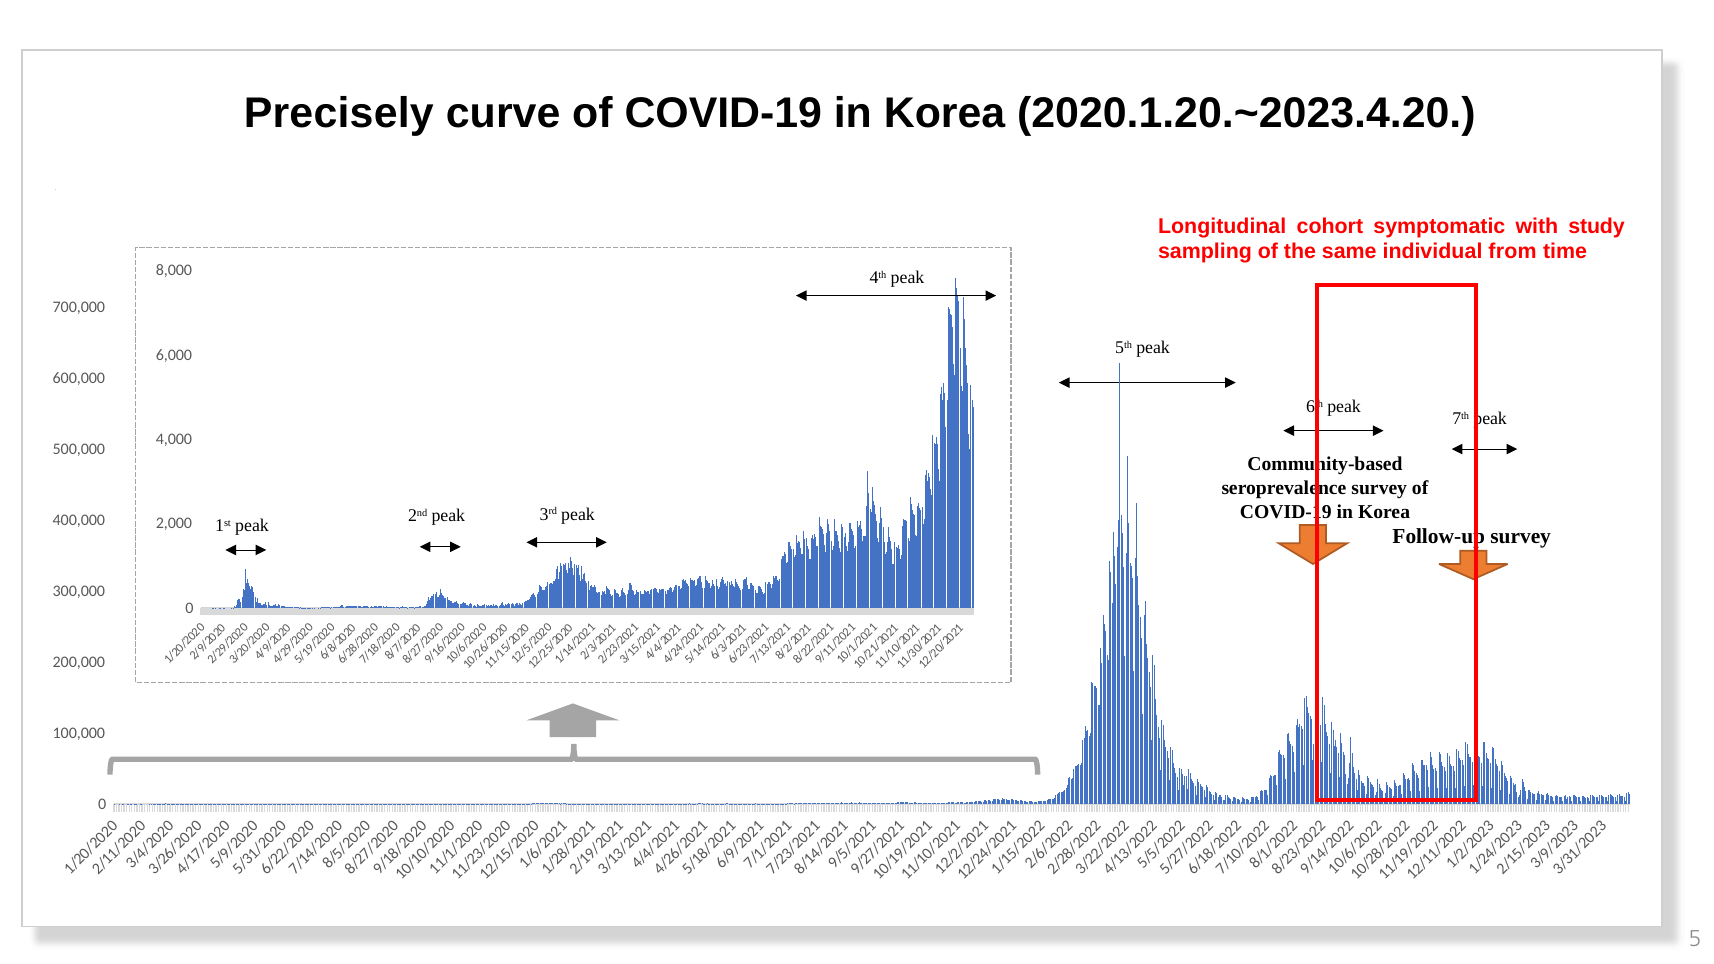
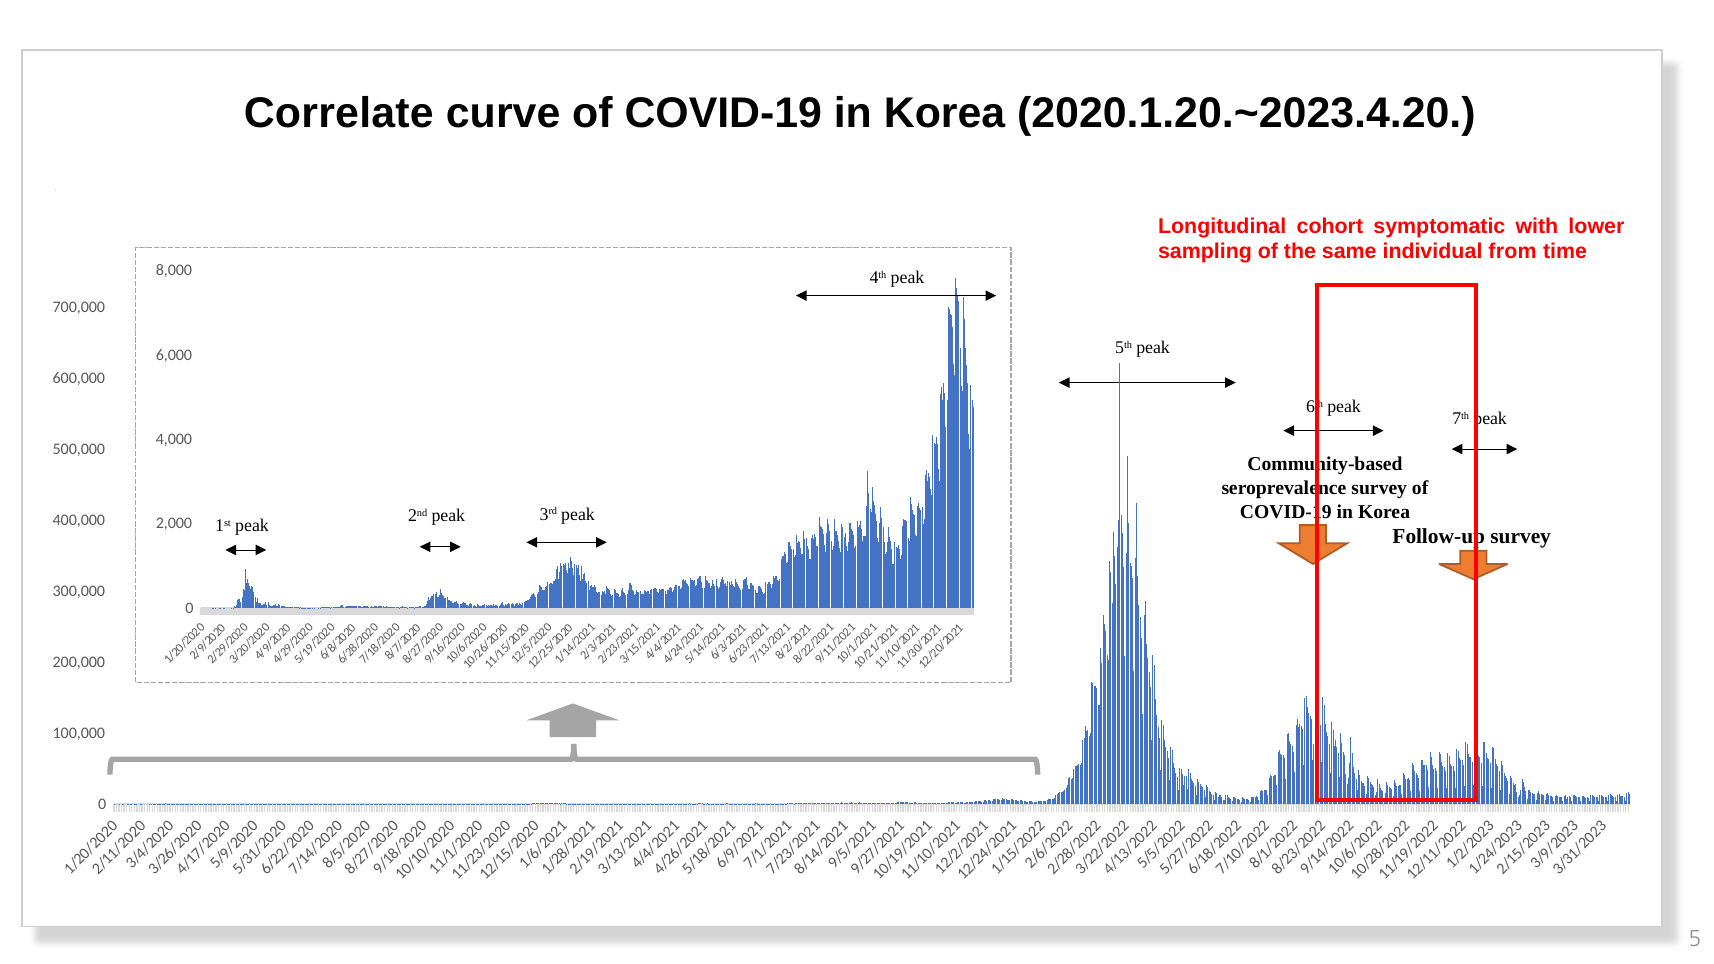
Precisely: Precisely -> Correlate
study: study -> lower
